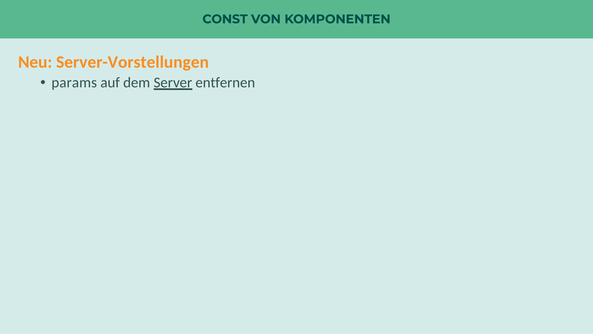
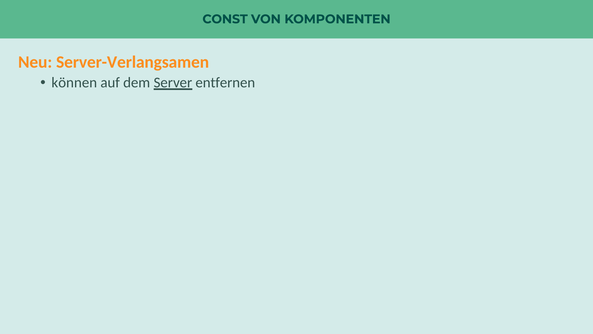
Server-Vorstellungen: Server-Vorstellungen -> Server-Verlangsamen
params: params -> können
